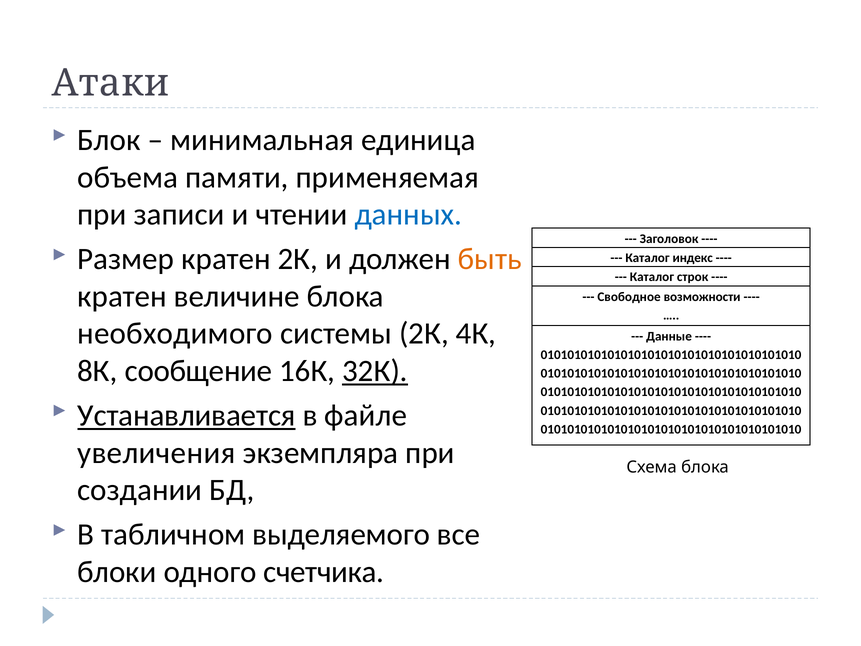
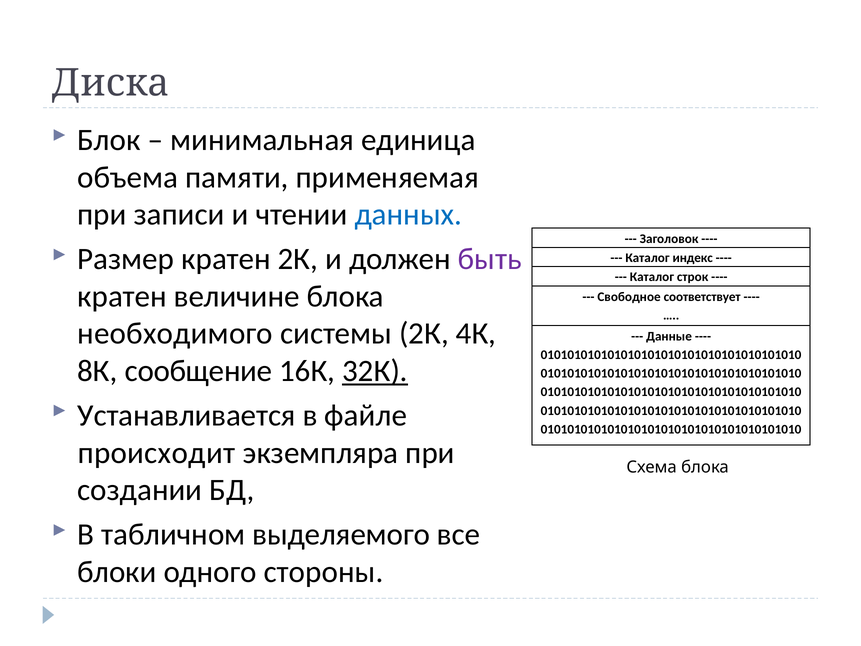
Атаки: Атаки -> Диска
быть colour: orange -> purple
возможности: возможности -> соответствует
Устанавливается underline: present -> none
увеличения: увеличения -> происходит
счетчика: счетчика -> стороны
